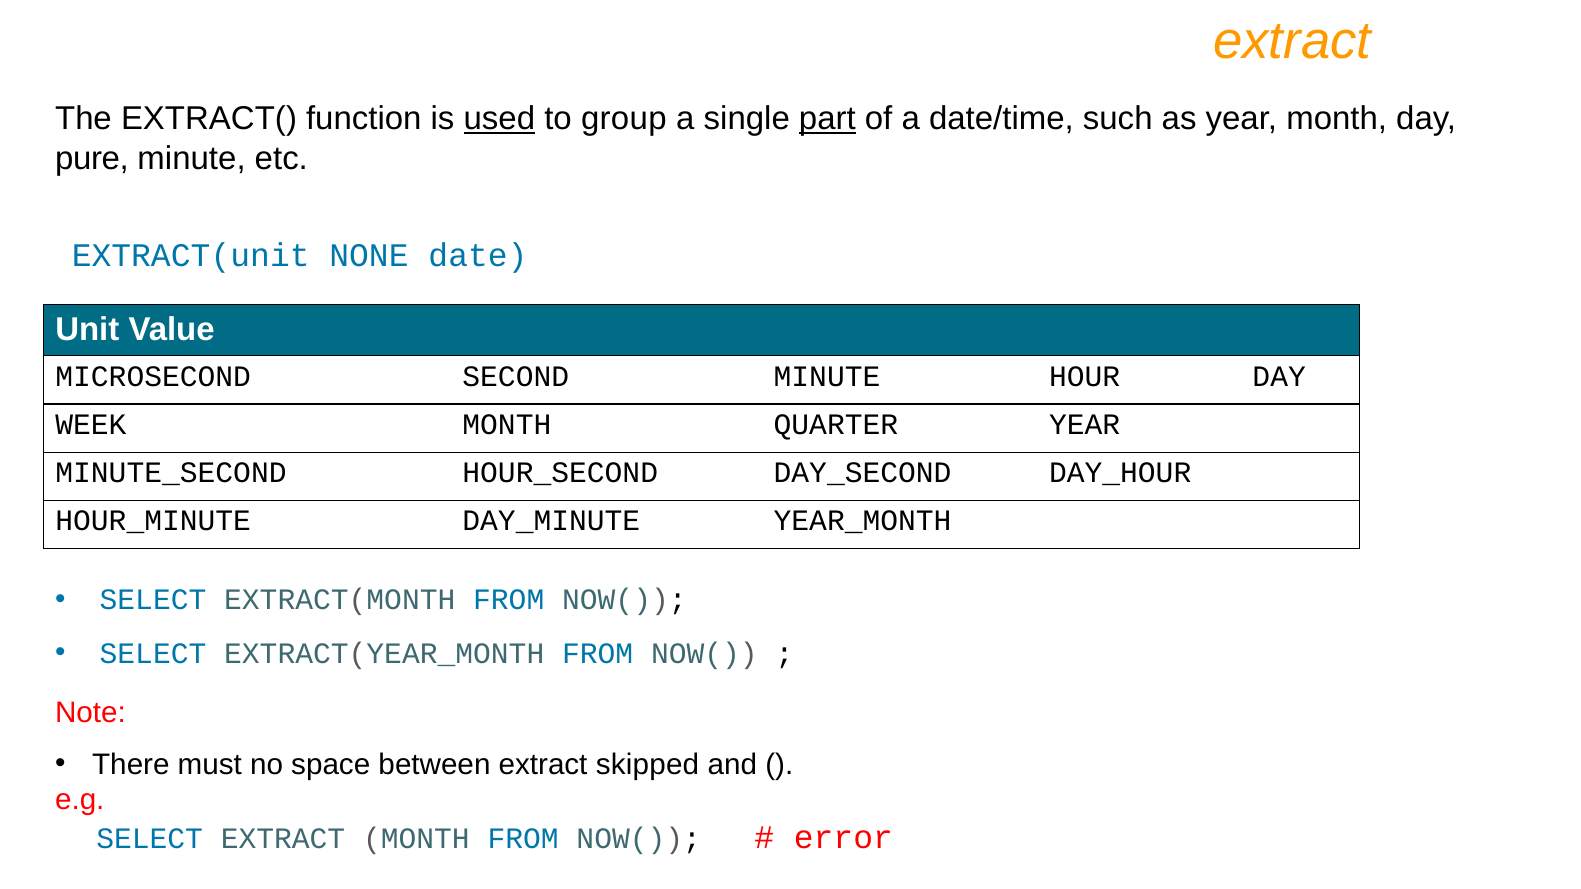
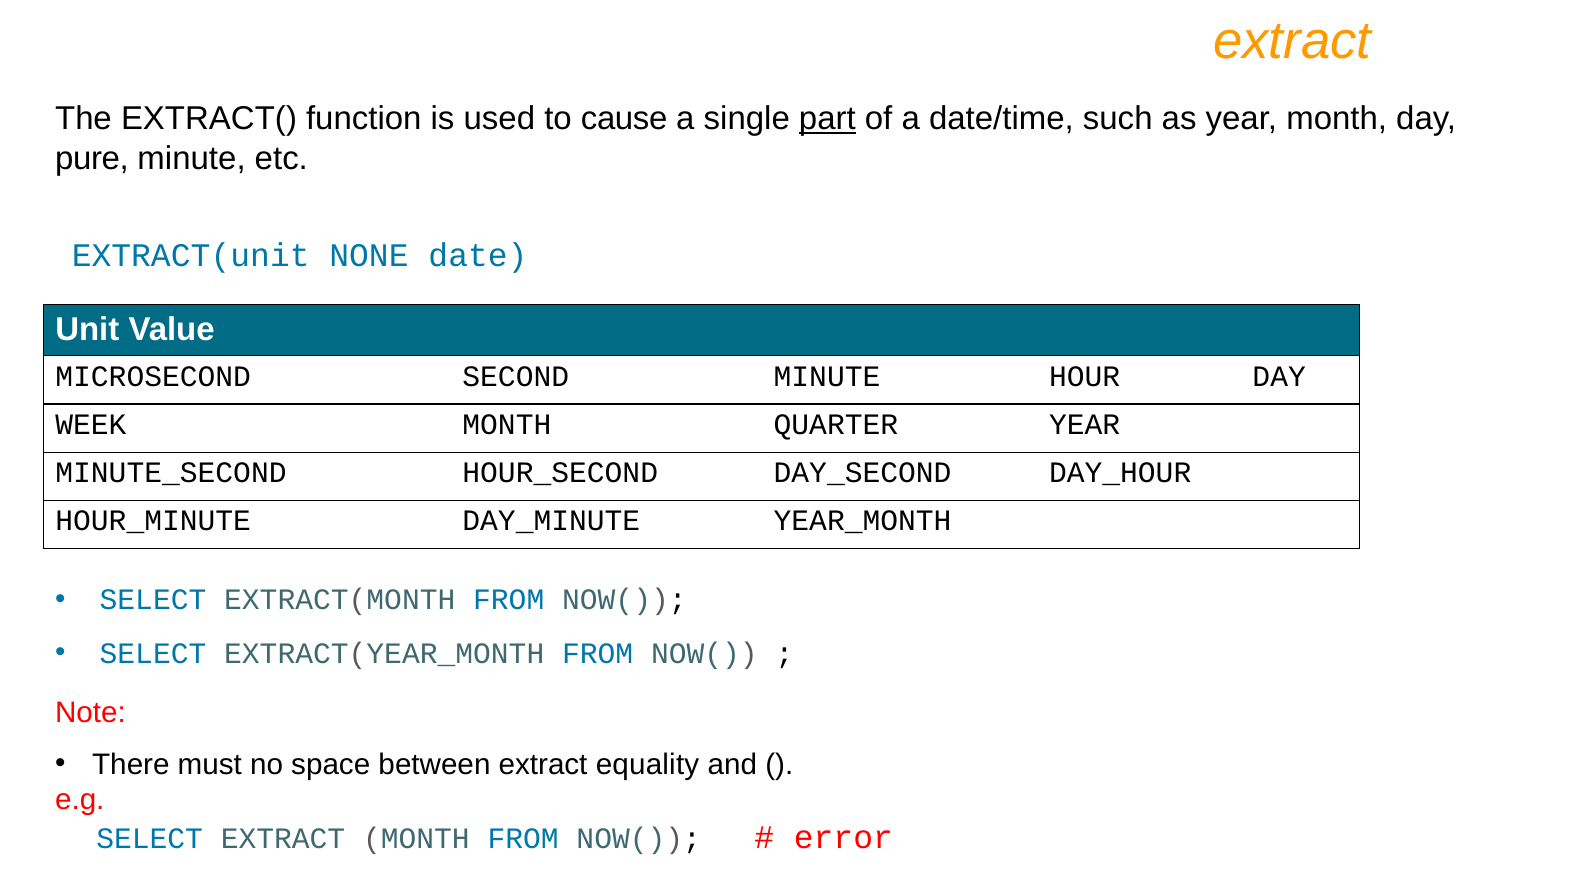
used underline: present -> none
group: group -> cause
skipped: skipped -> equality
